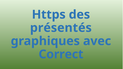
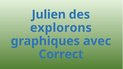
Https: Https -> Julien
présentés: présentés -> explorons
